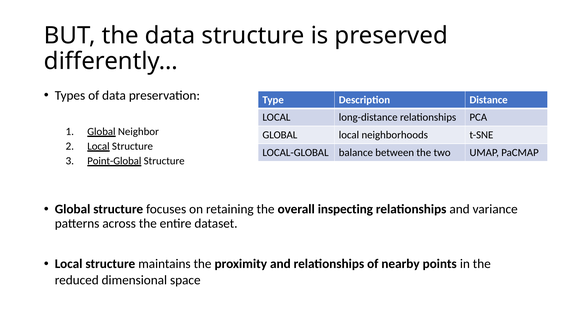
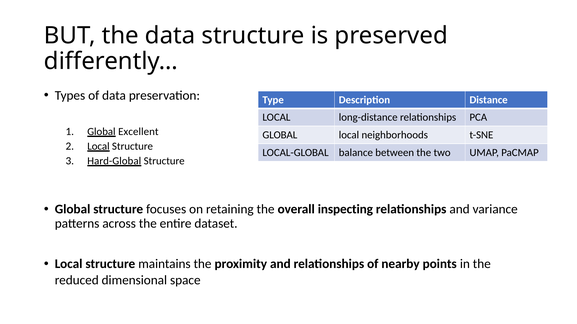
Neighbor: Neighbor -> Excellent
Point-Global: Point-Global -> Hard-Global
